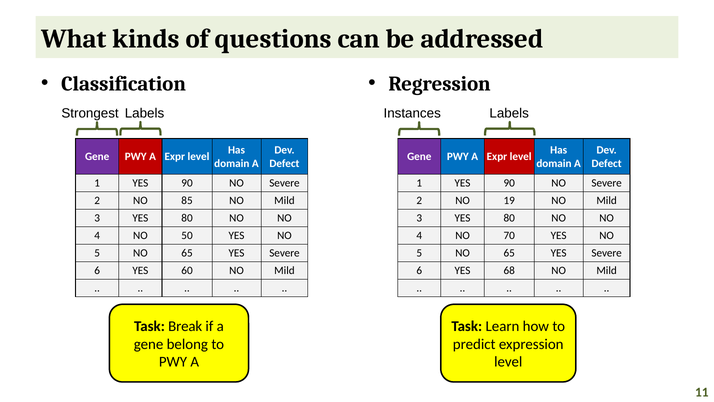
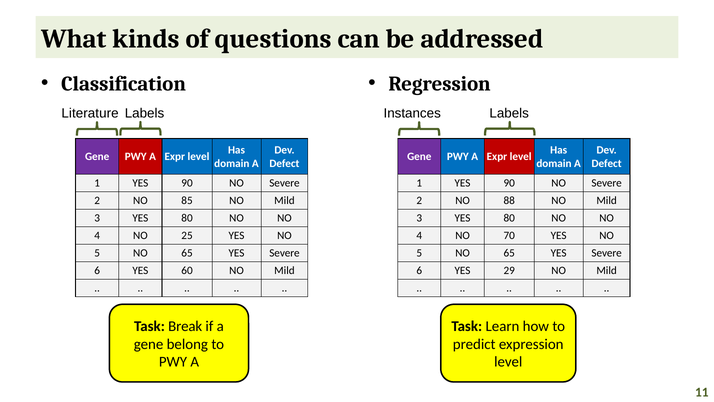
Strongest: Strongest -> Literature
19: 19 -> 88
50: 50 -> 25
68: 68 -> 29
